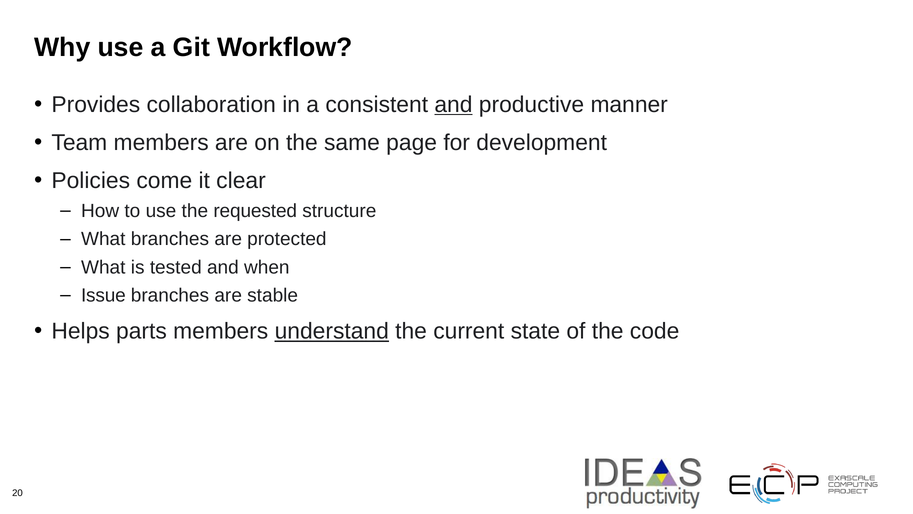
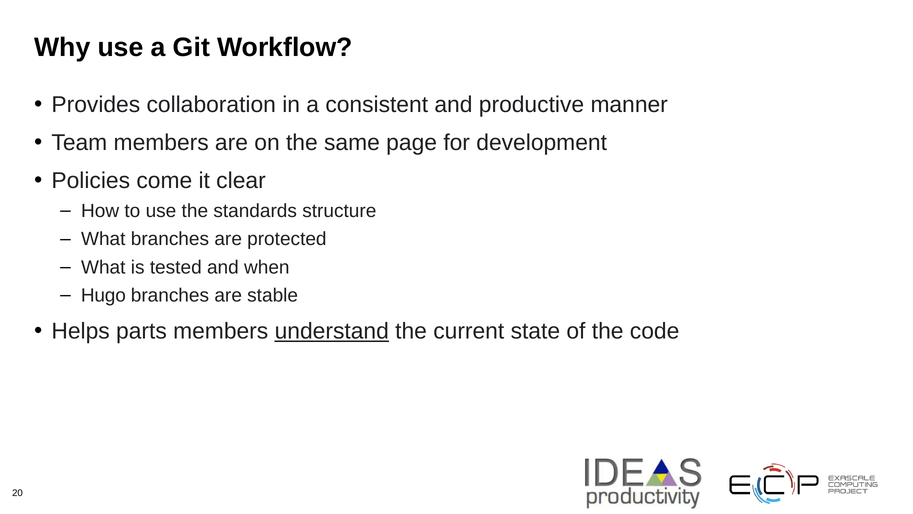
and at (453, 105) underline: present -> none
requested: requested -> standards
Issue: Issue -> Hugo
